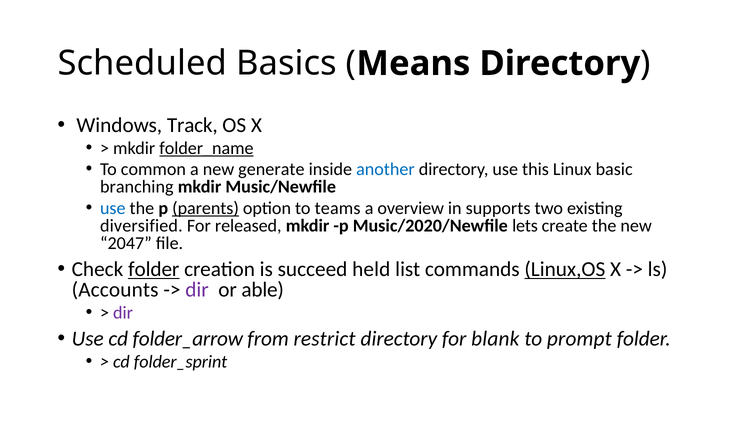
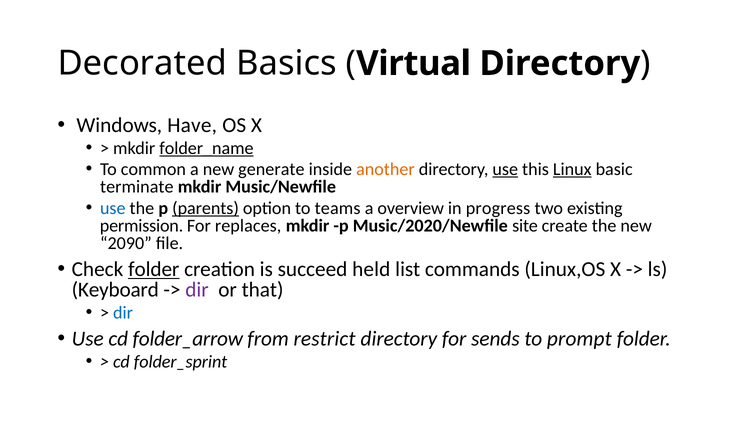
Scheduled: Scheduled -> Decorated
Means: Means -> Virtual
Track: Track -> Have
another colour: blue -> orange
use at (505, 169) underline: none -> present
Linux underline: none -> present
branching: branching -> terminate
supports: supports -> progress
diversified: diversified -> permission
released: released -> replaces
lets: lets -> site
2047: 2047 -> 2090
Linux,OS underline: present -> none
Accounts: Accounts -> Keyboard
able: able -> that
dir at (123, 313) colour: purple -> blue
blank: blank -> sends
